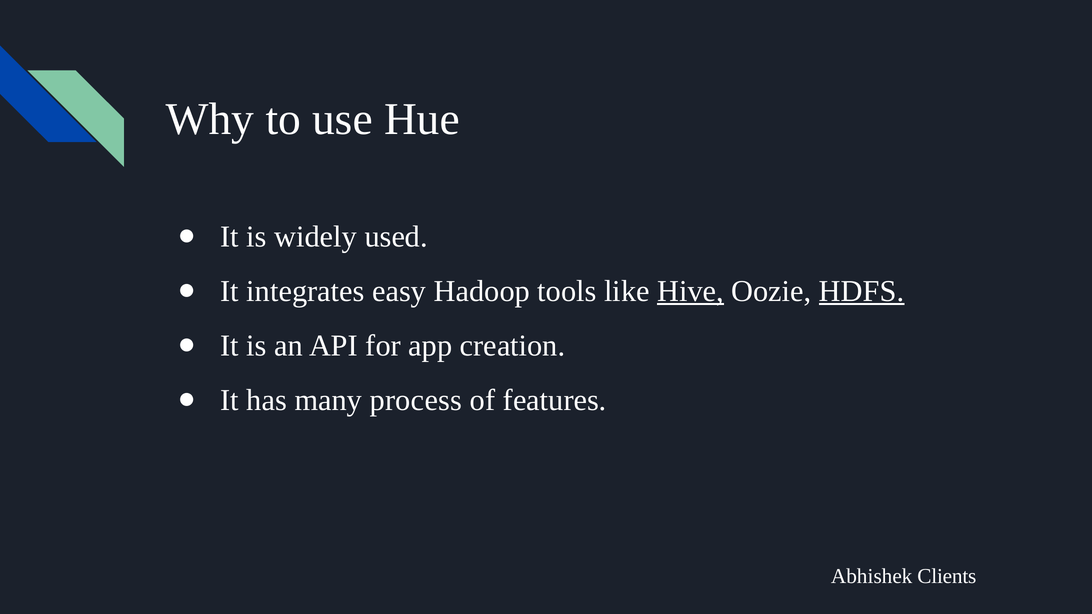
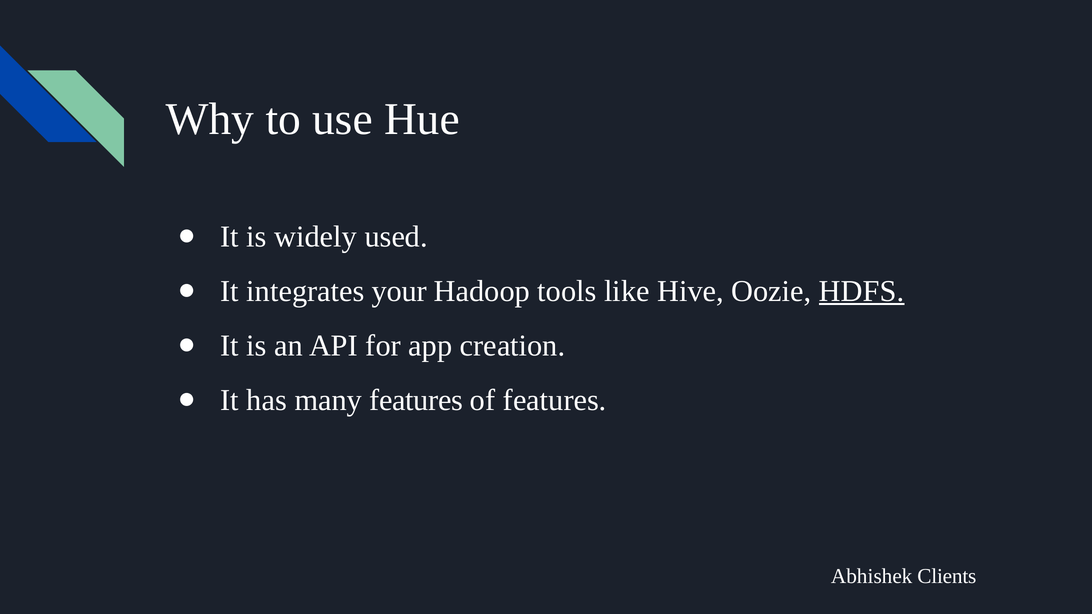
easy: easy -> your
Hive underline: present -> none
many process: process -> features
